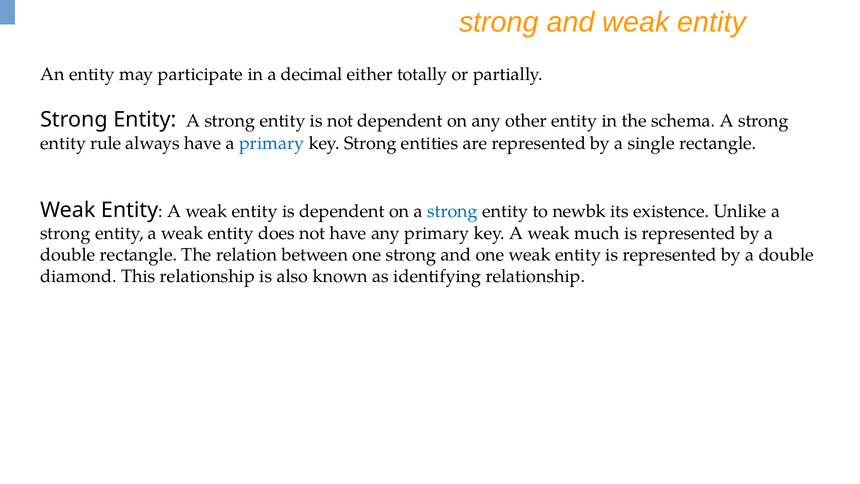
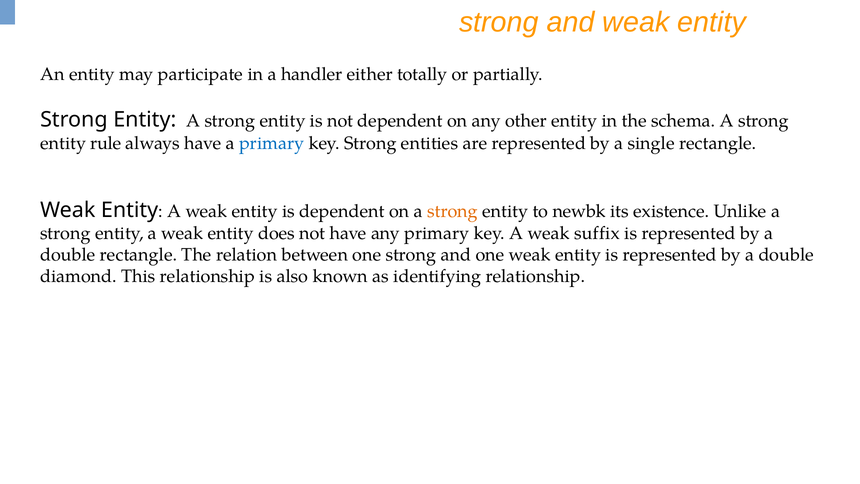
decimal: decimal -> handler
strong at (453, 211) colour: blue -> orange
much: much -> suffix
